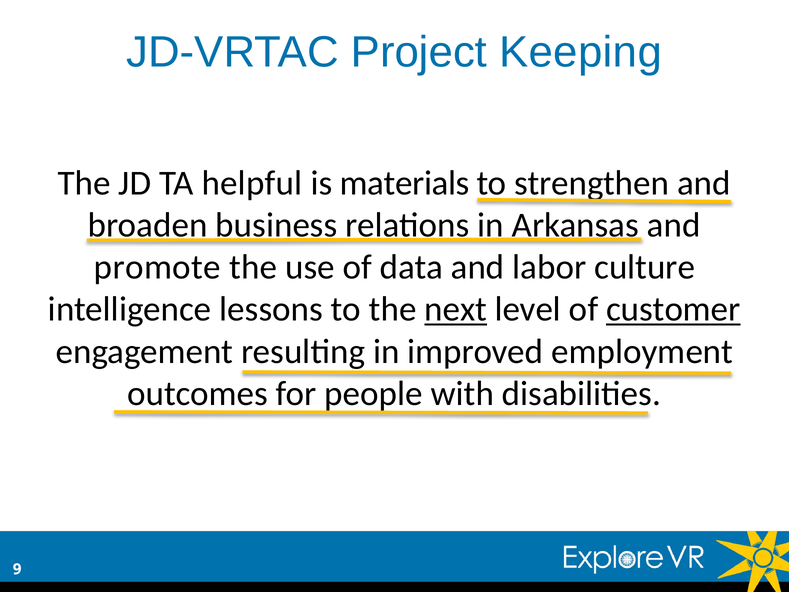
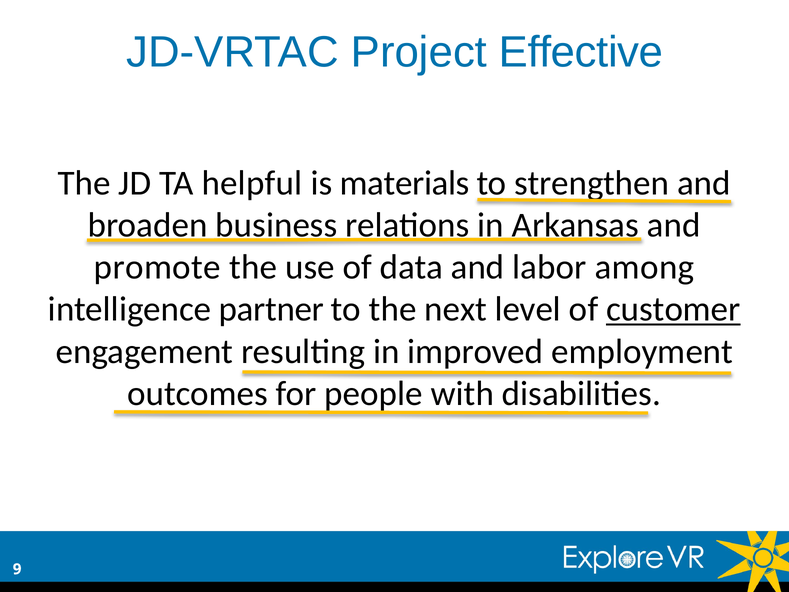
Keeping: Keeping -> Effective
culture: culture -> among
lessons: lessons -> partner
next underline: present -> none
